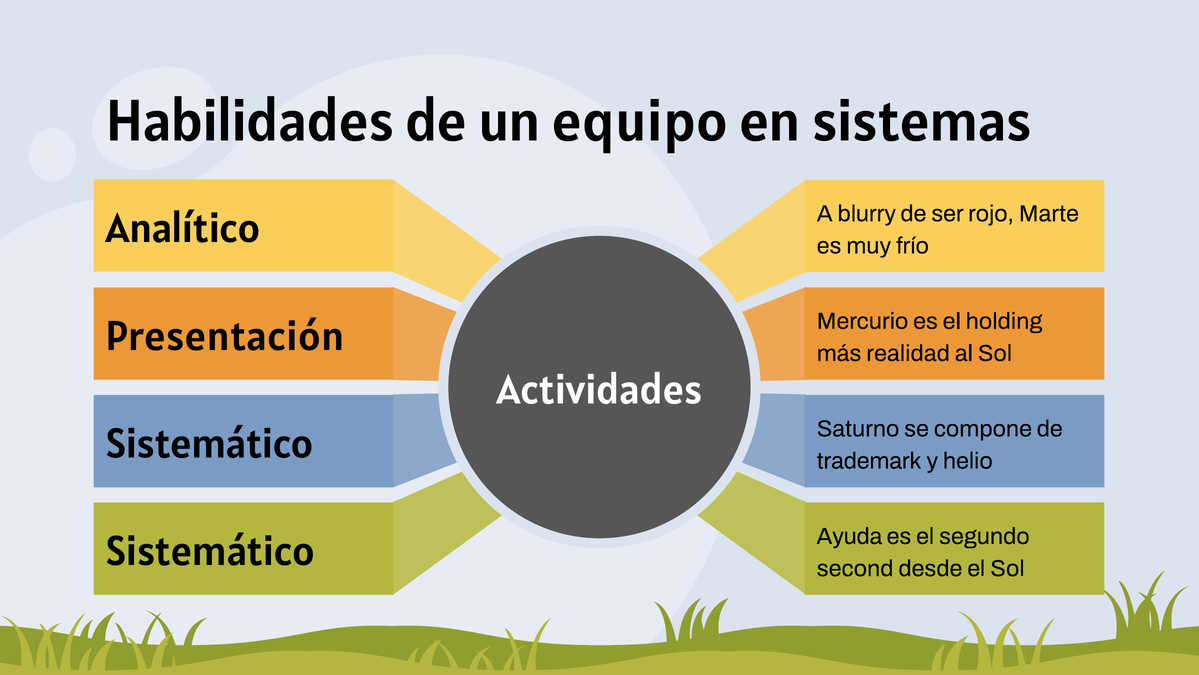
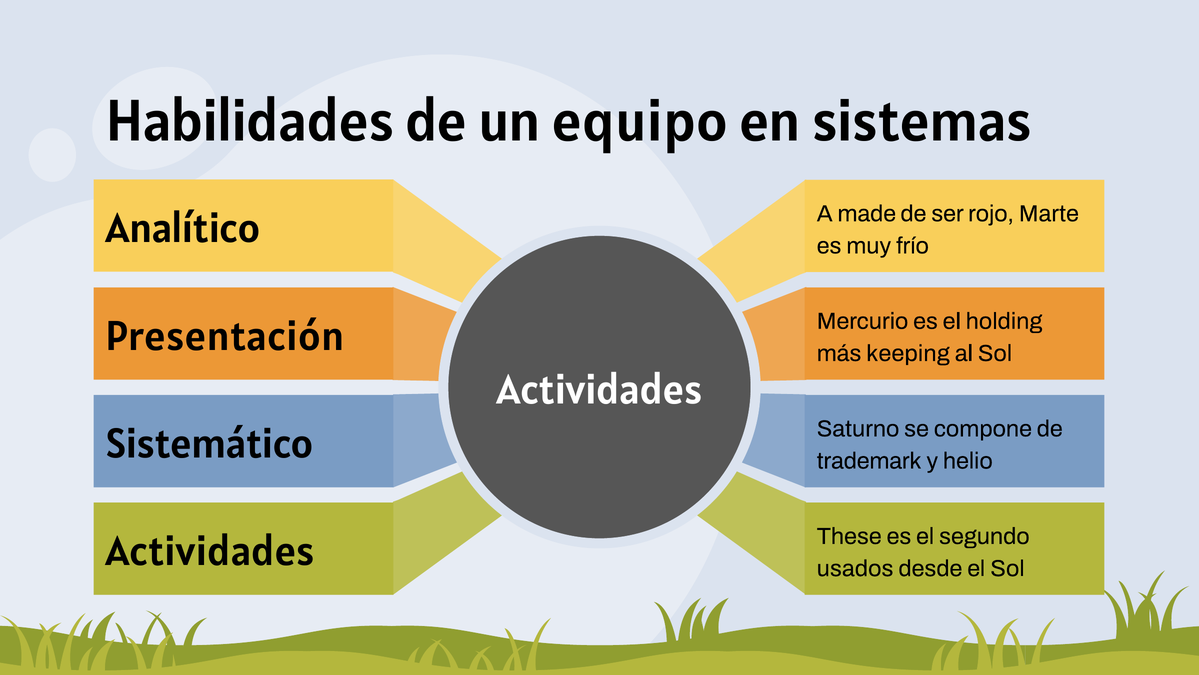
blurry: blurry -> made
realidad: realidad -> keeping
Ayuda: Ayuda -> These
Sistemático at (210, 551): Sistemático -> Actividades
second: second -> usados
